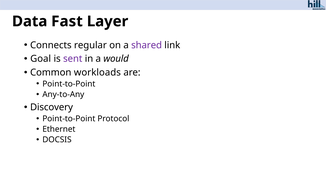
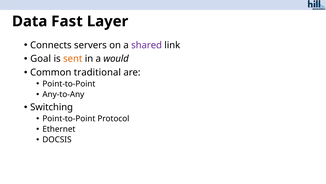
regular: regular -> servers
sent colour: purple -> orange
workloads: workloads -> traditional
Discovery: Discovery -> Switching
